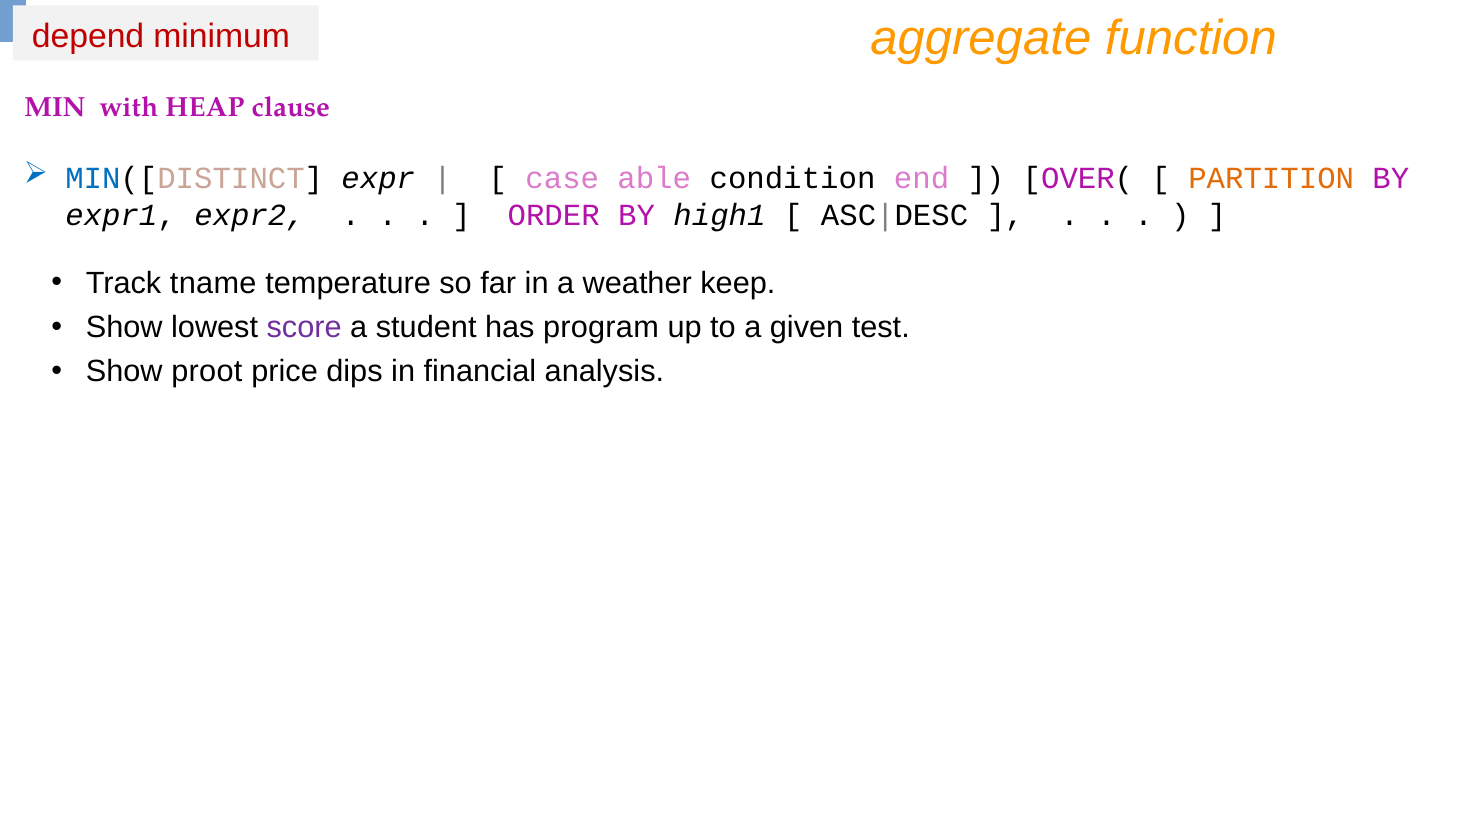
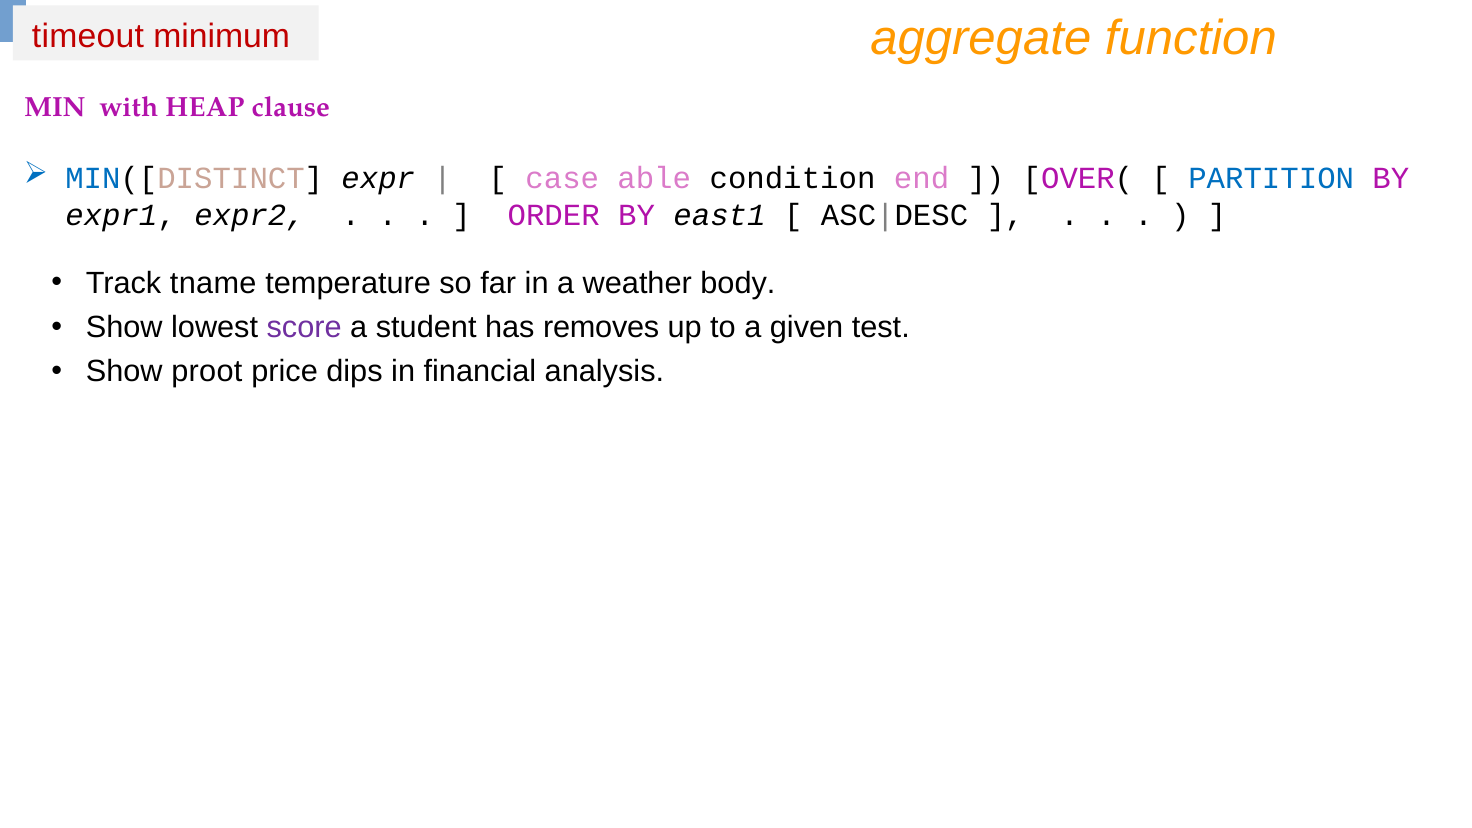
depend: depend -> timeout
PARTITION colour: orange -> blue
high1: high1 -> east1
keep: keep -> body
program: program -> removes
